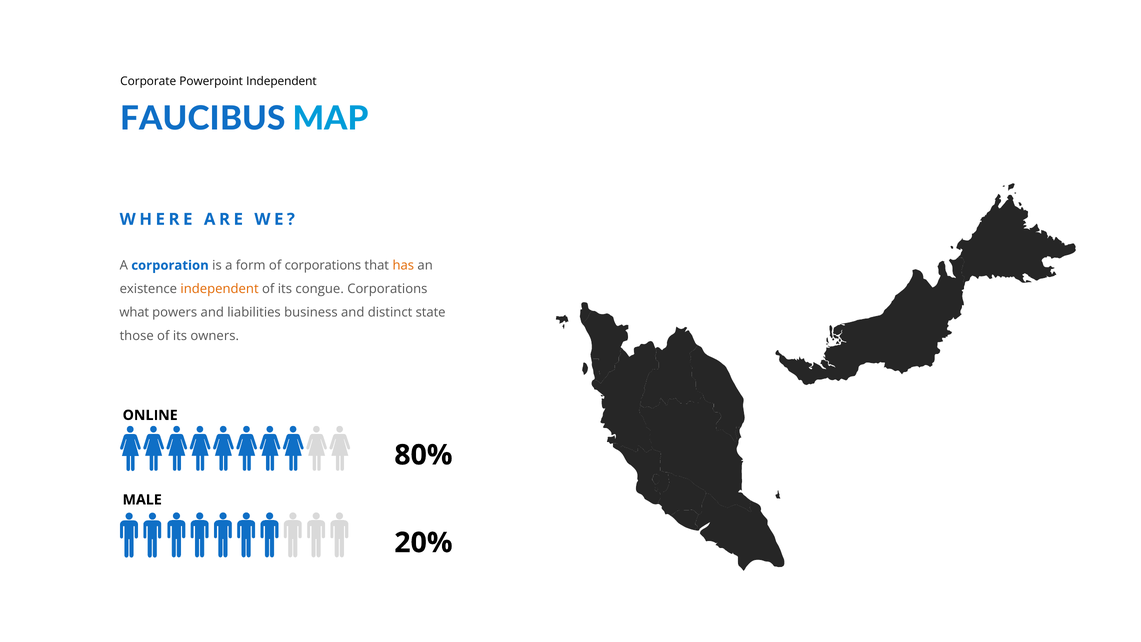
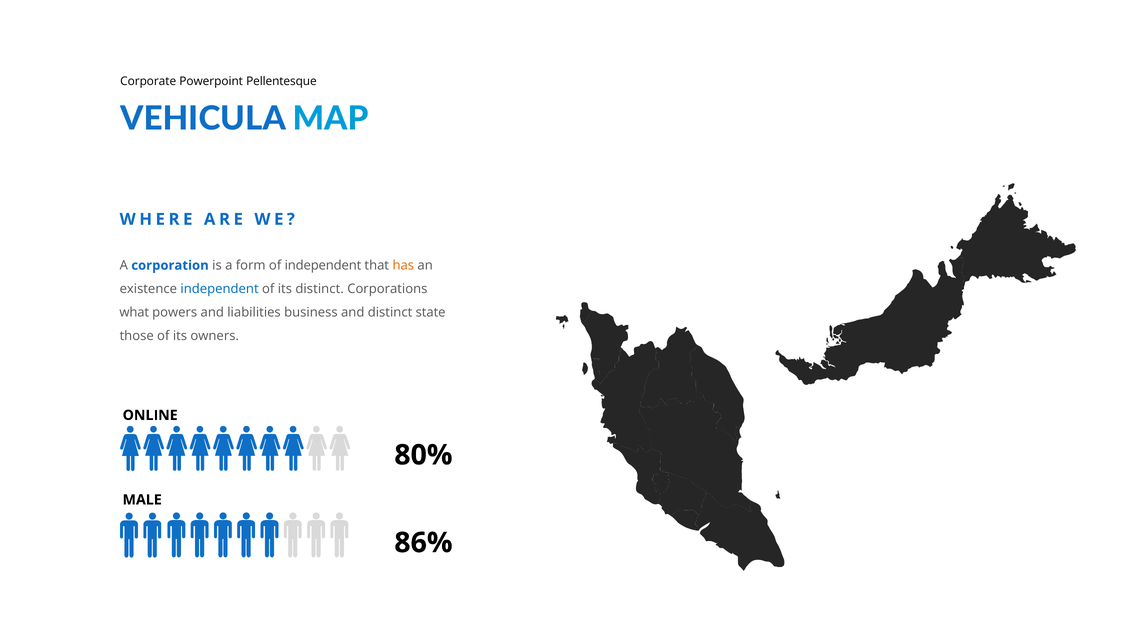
Powerpoint Independent: Independent -> Pellentesque
FAUCIBUS: FAUCIBUS -> VEHICULA
of corporations: corporations -> independent
independent at (220, 289) colour: orange -> blue
its congue: congue -> distinct
20%: 20% -> 86%
